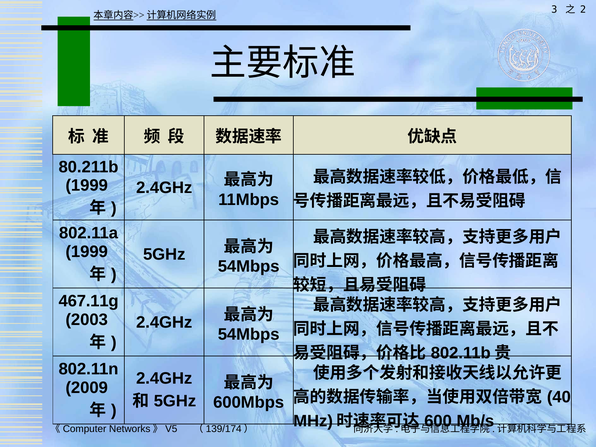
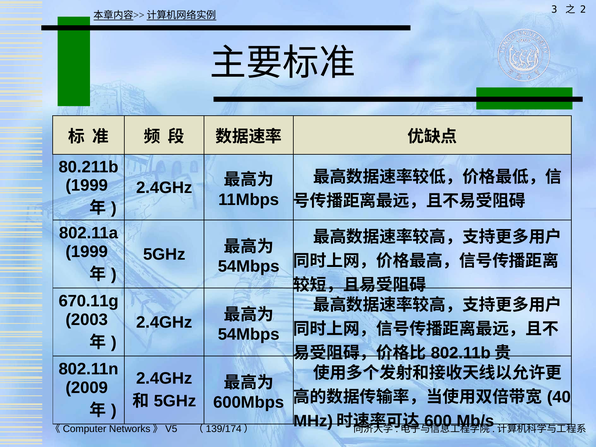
467.11g: 467.11g -> 670.11g
